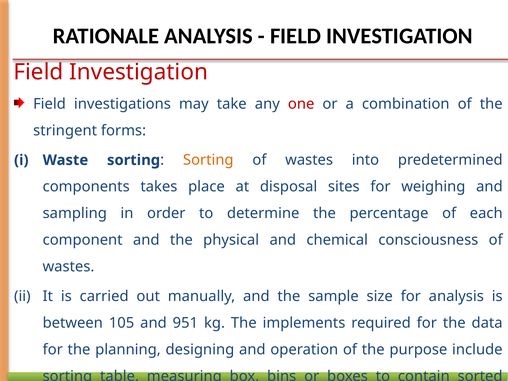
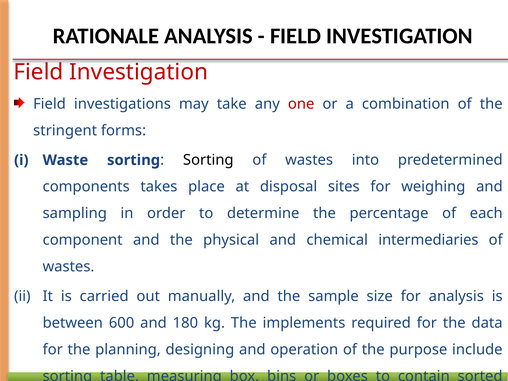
Sorting at (208, 160) colour: orange -> black
consciousness: consciousness -> intermediaries
105: 105 -> 600
951: 951 -> 180
